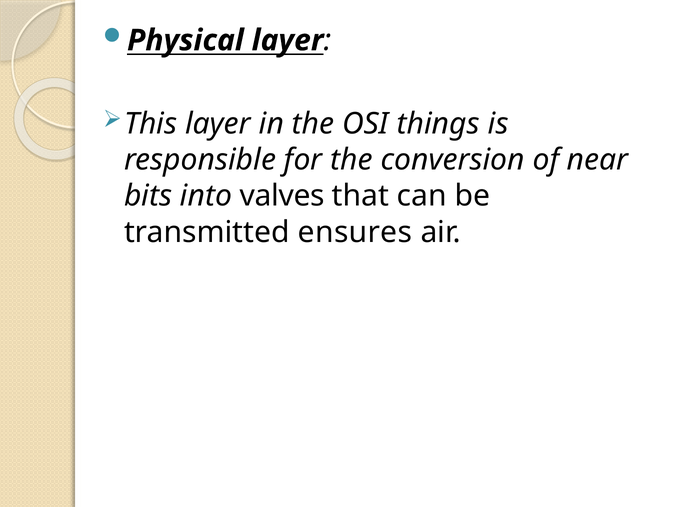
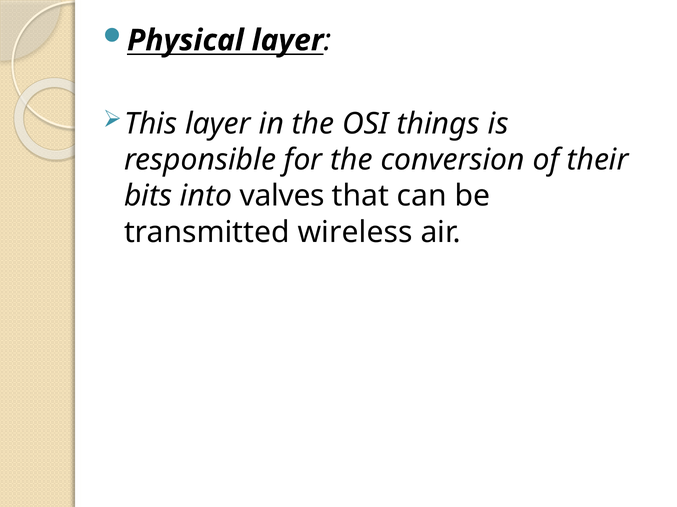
near: near -> their
ensures: ensures -> wireless
